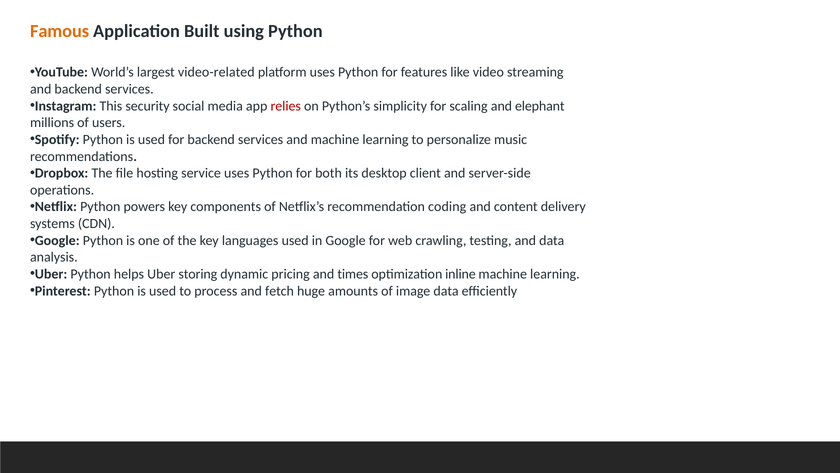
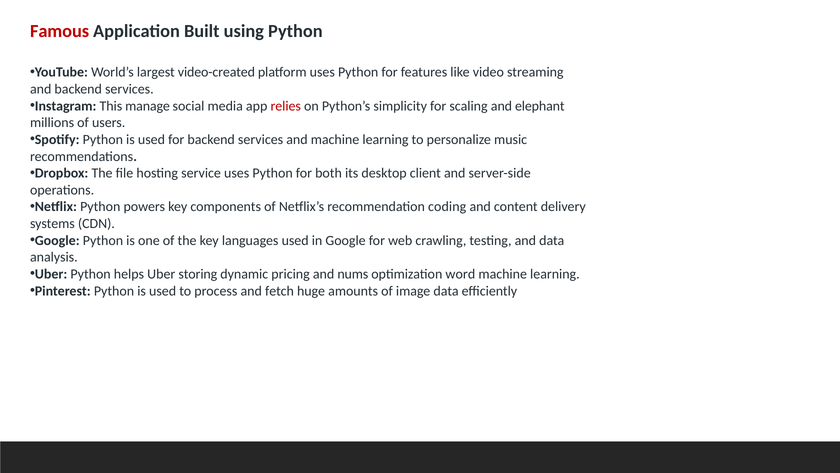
Famous colour: orange -> red
video-related: video-related -> video-created
security: security -> manage
times: times -> nums
inline: inline -> word
